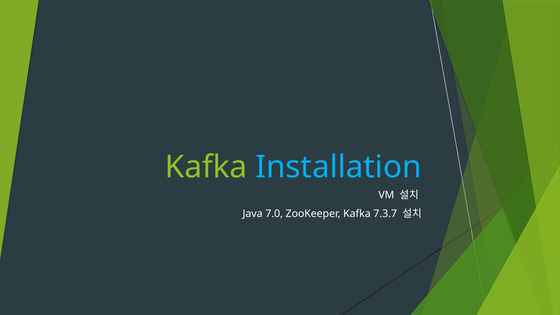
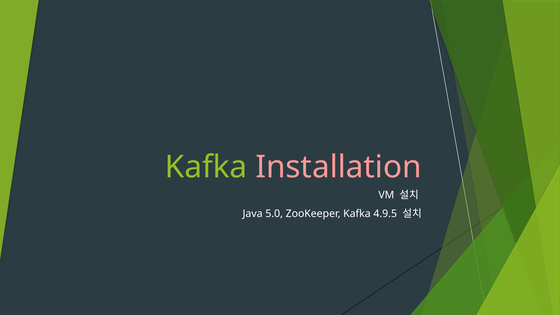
Installation colour: light blue -> pink
7.0: 7.0 -> 5.0
7.3.7: 7.3.7 -> 4.9.5
